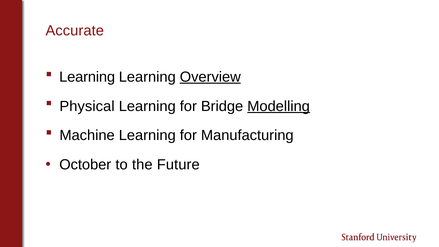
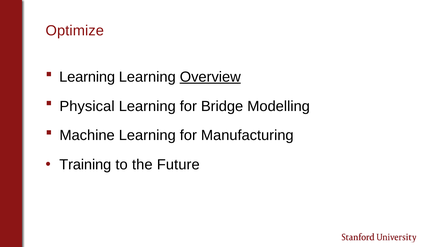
Accurate: Accurate -> Optimize
Modelling underline: present -> none
October: October -> Training
